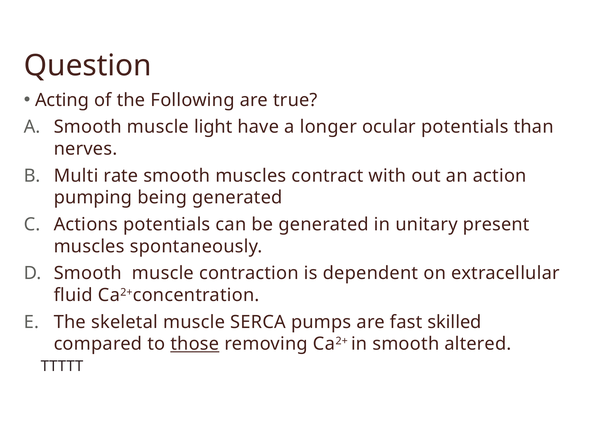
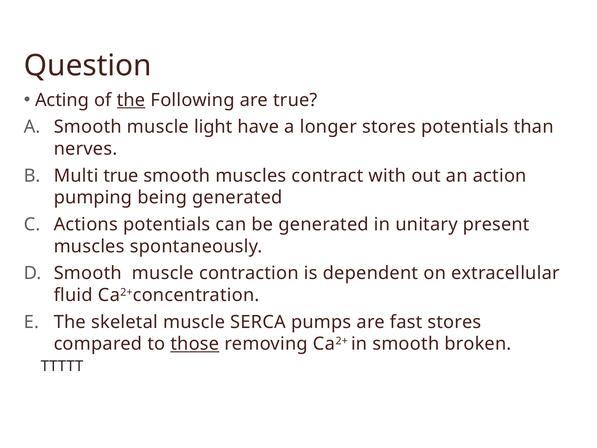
the at (131, 100) underline: none -> present
longer ocular: ocular -> stores
Multi rate: rate -> true
fast skilled: skilled -> stores
altered: altered -> broken
